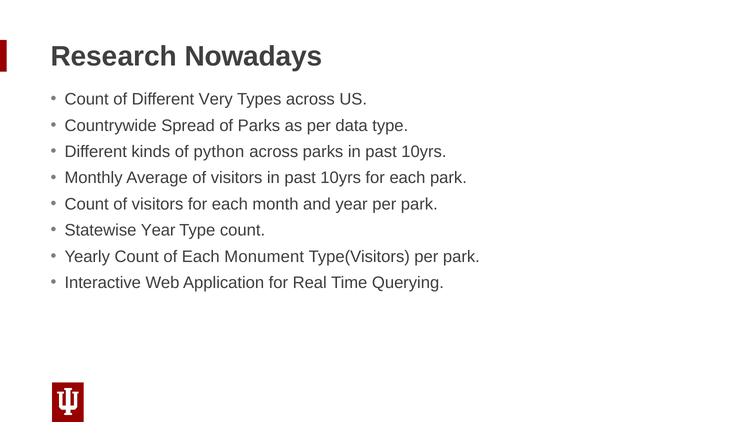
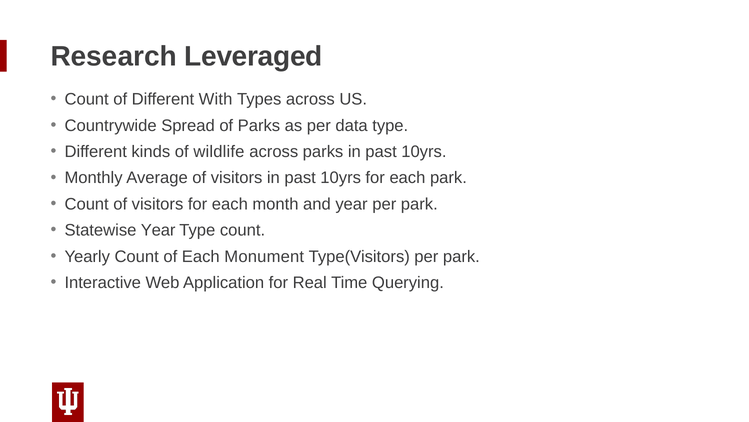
Nowadays: Nowadays -> Leveraged
Very: Very -> With
python: python -> wildlife
